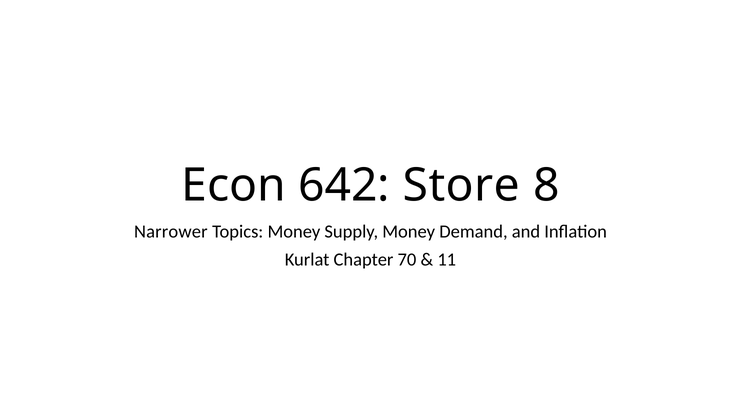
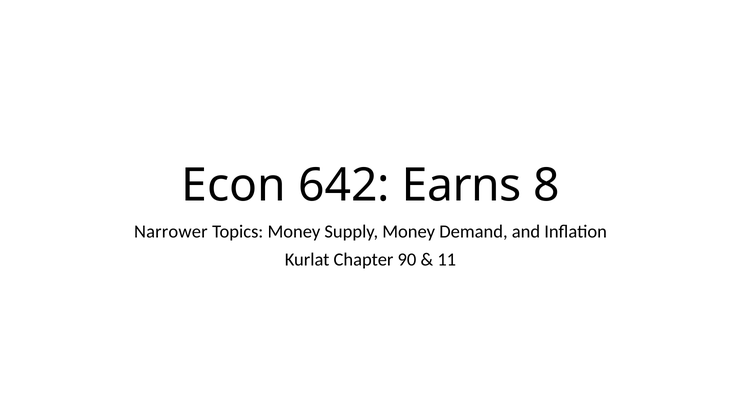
Store: Store -> Earns
70: 70 -> 90
